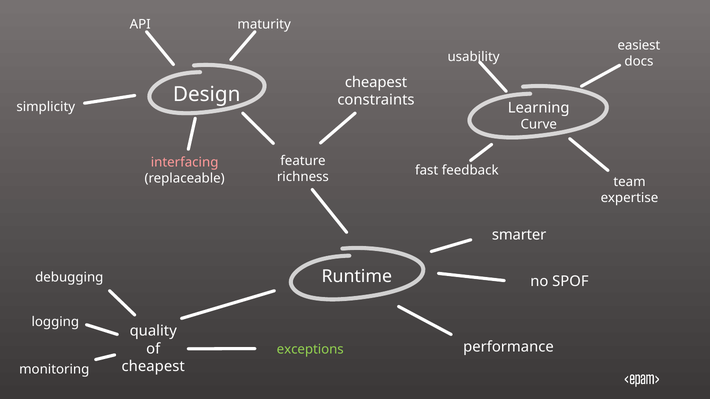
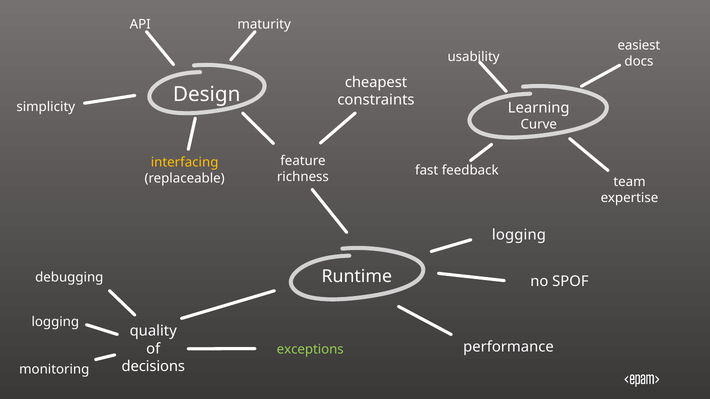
interfacing colour: pink -> yellow
smarter at (519, 235): smarter -> logging
cheapest at (153, 367): cheapest -> decisions
